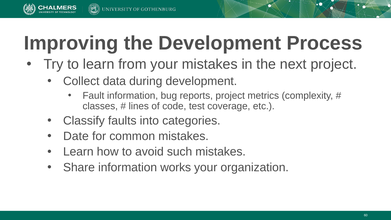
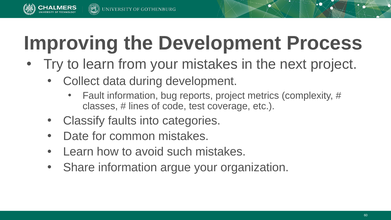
works: works -> argue
